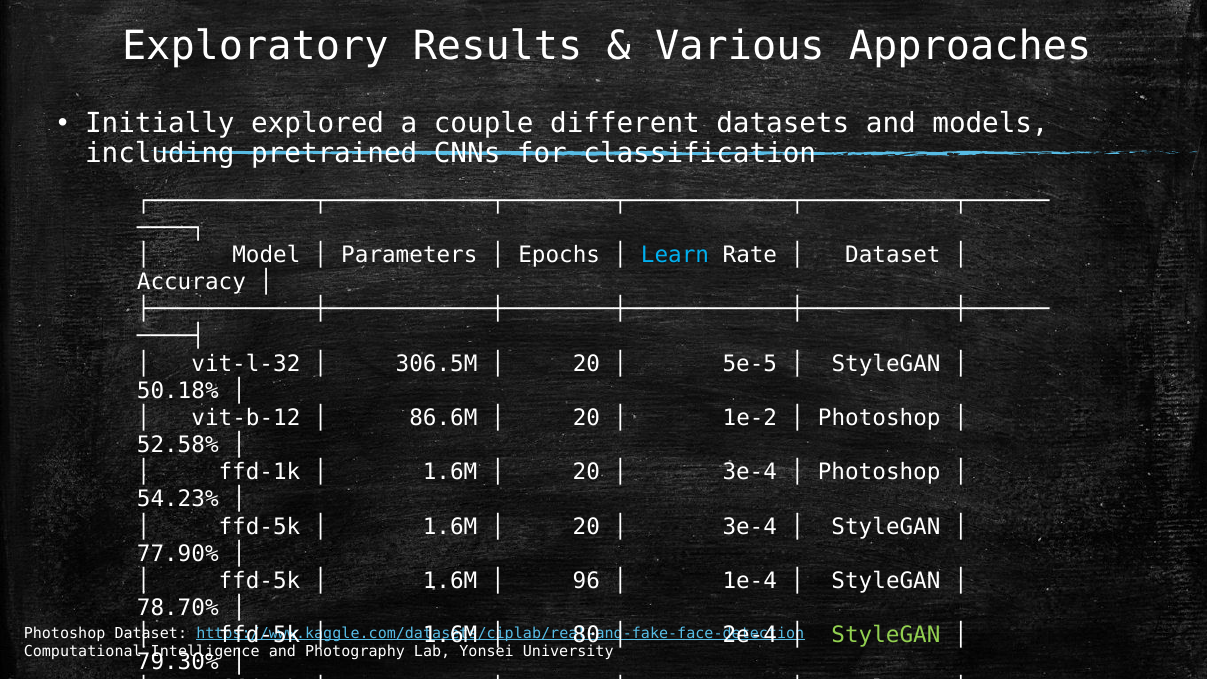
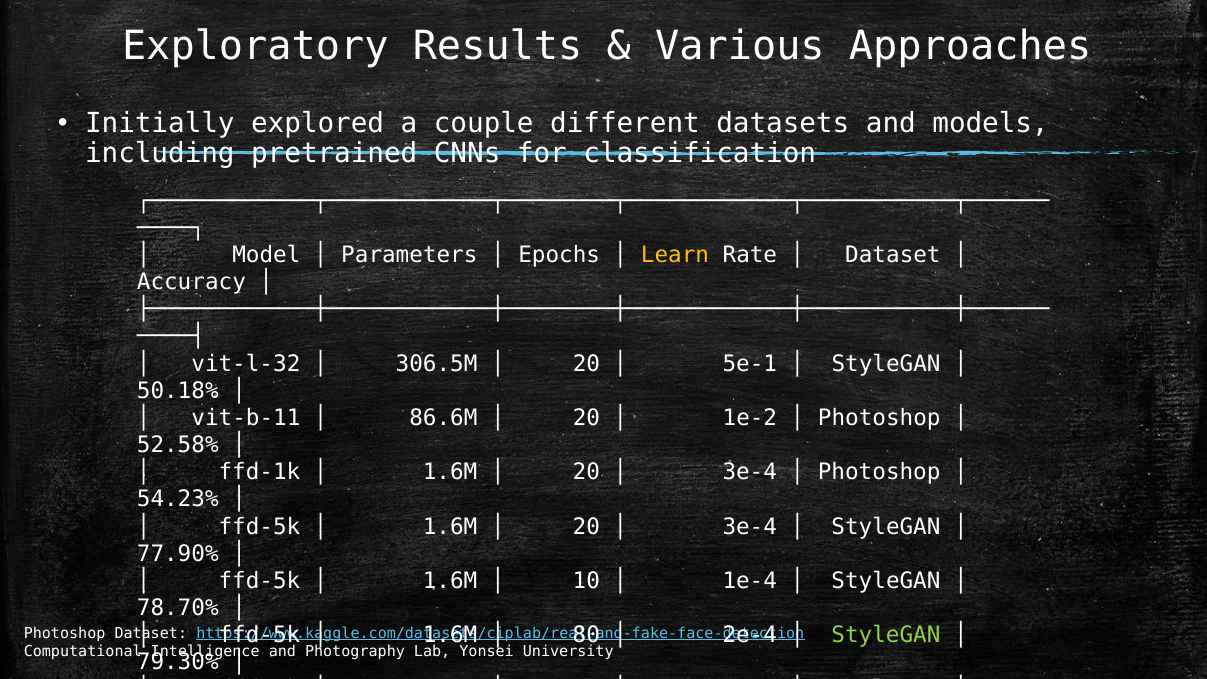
Learn colour: light blue -> yellow
5e-5: 5e-5 -> 5e-1
vit-b-12: vit-b-12 -> vit-b-11
96 at (586, 581): 96 -> 10
